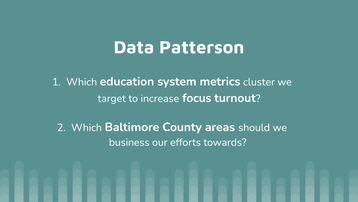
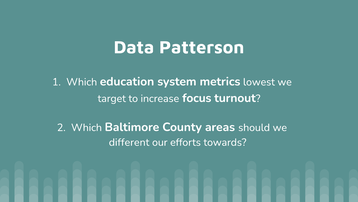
cluster: cluster -> lowest
business: business -> different
